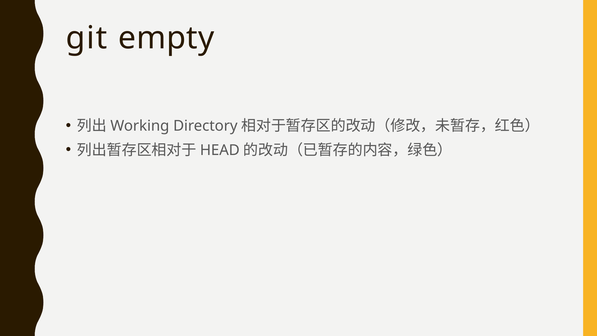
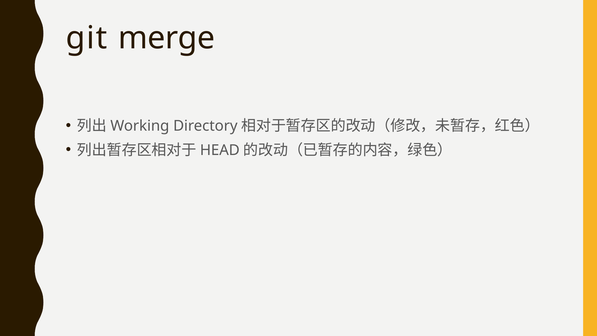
empty: empty -> merge
